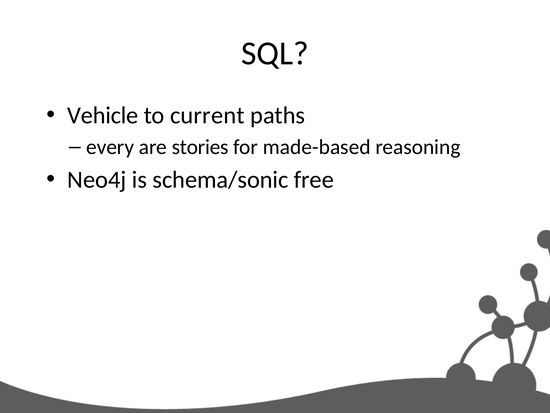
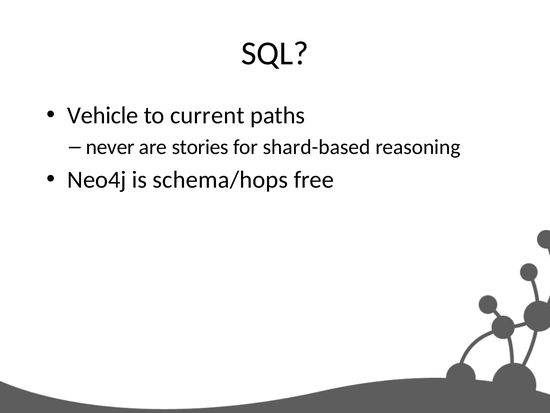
every: every -> never
made-based: made-based -> shard-based
schema/sonic: schema/sonic -> schema/hops
